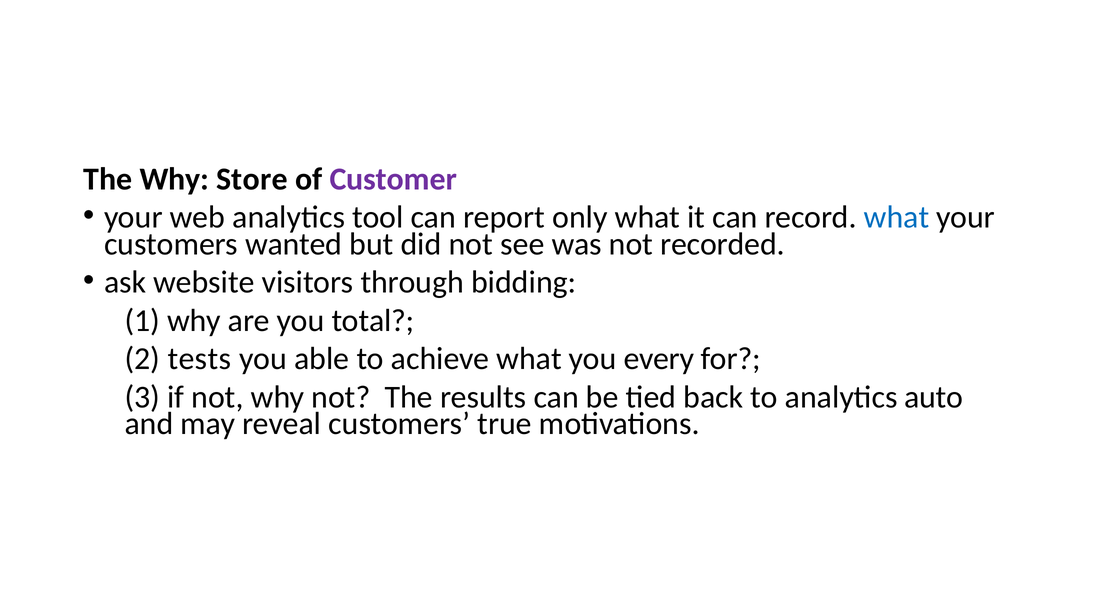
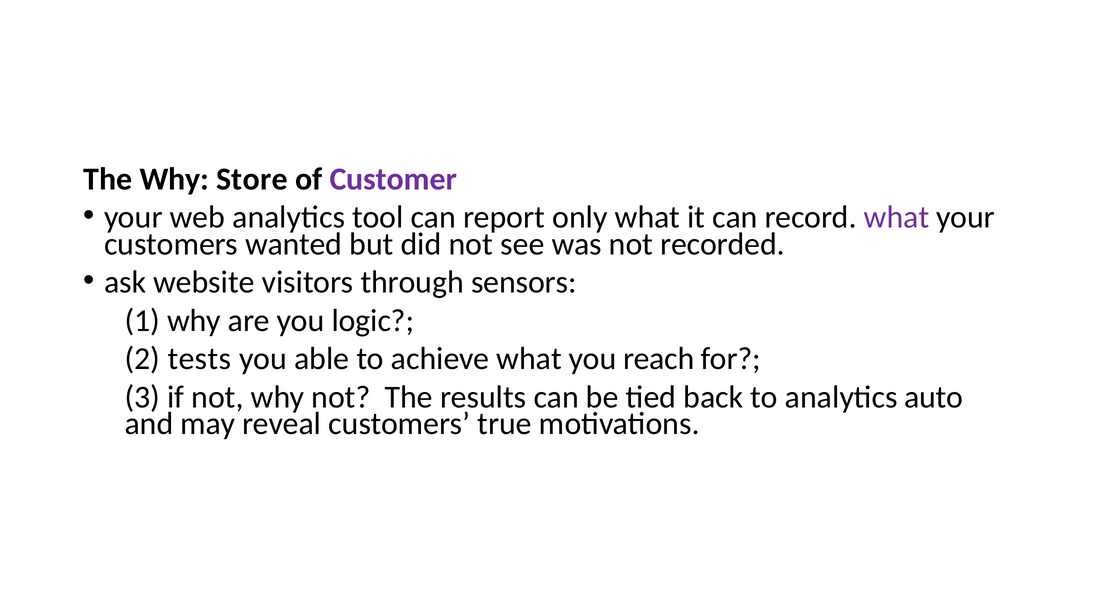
what at (897, 217) colour: blue -> purple
bidding: bidding -> sensors
total: total -> logic
every: every -> reach
